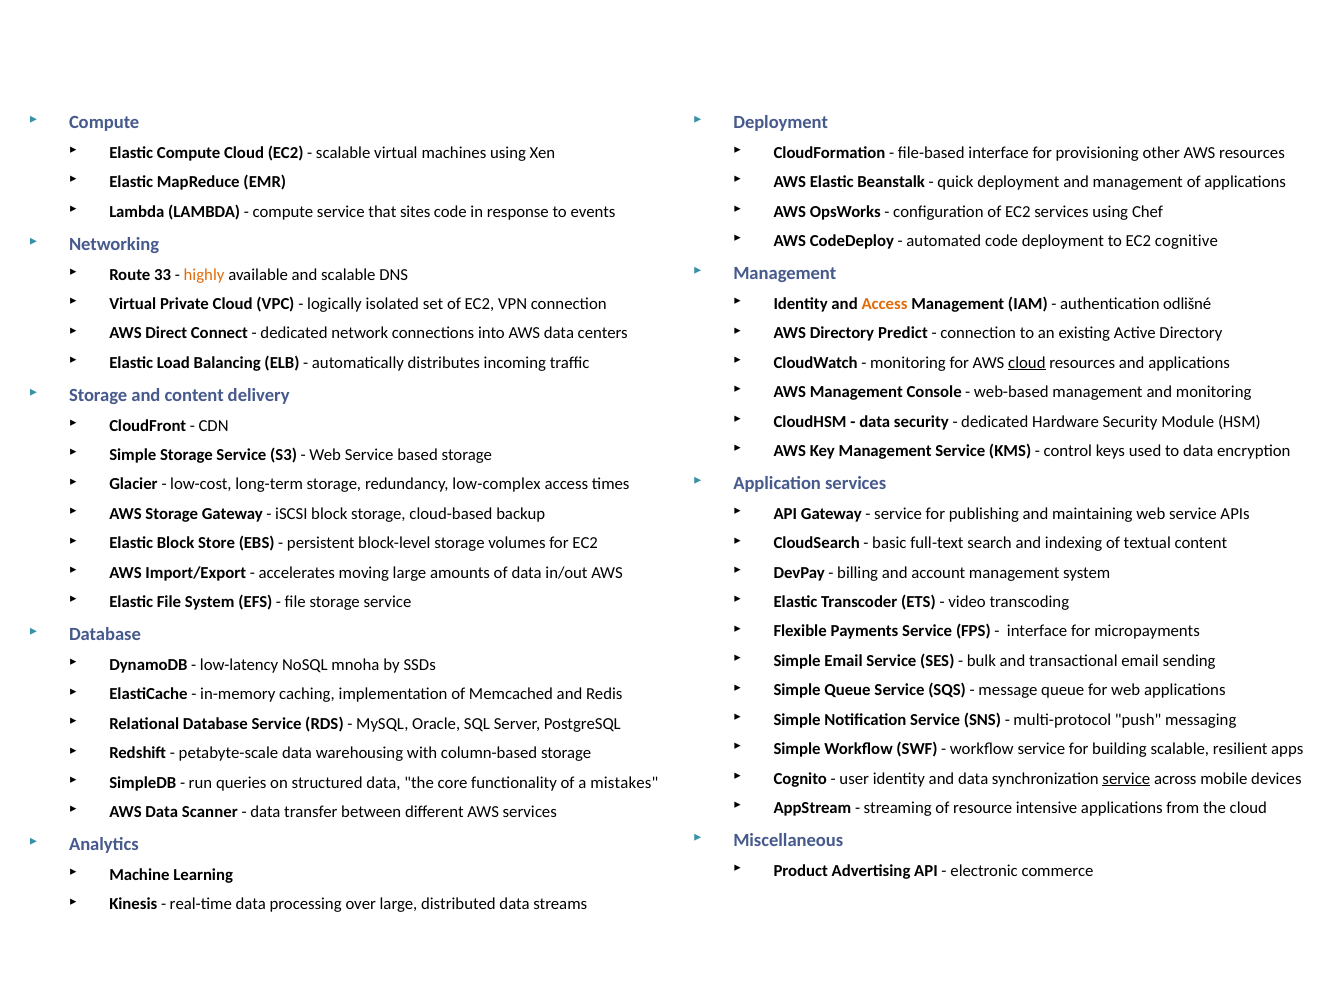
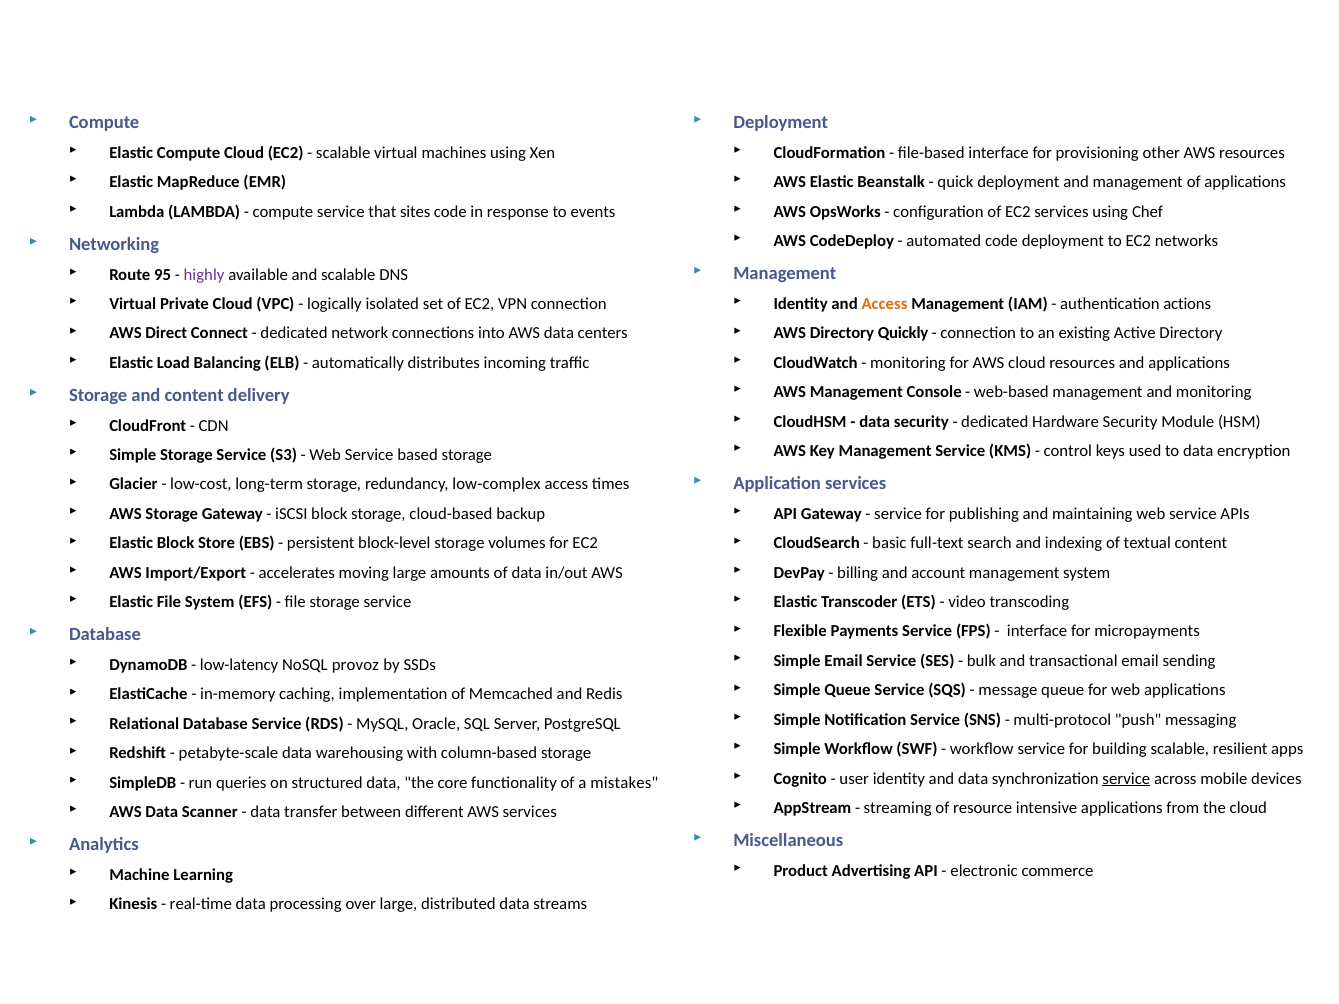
cognitive: cognitive -> networks
33: 33 -> 95
highly colour: orange -> purple
odlišné: odlišné -> actions
Predict: Predict -> Quickly
cloud at (1027, 363) underline: present -> none
mnoha: mnoha -> provoz
